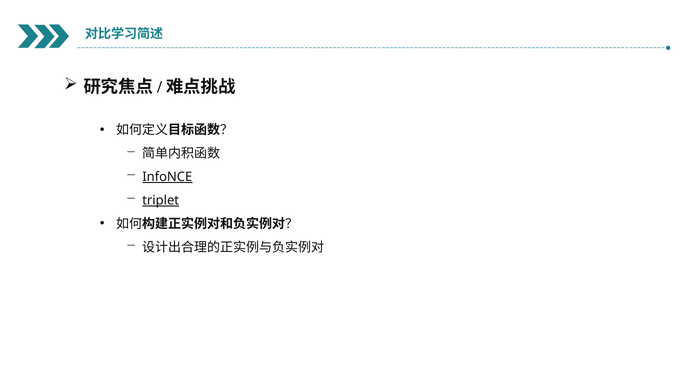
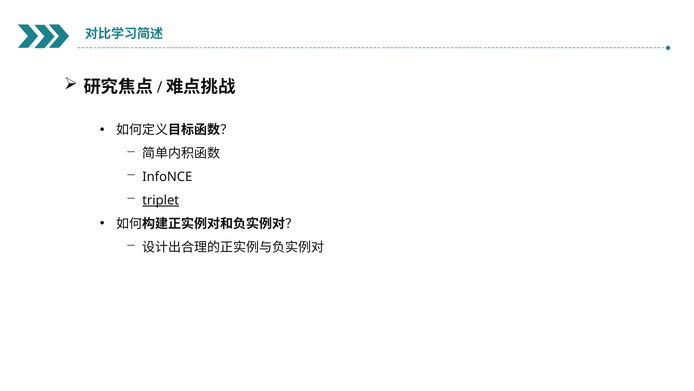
InfoNCE underline: present -> none
